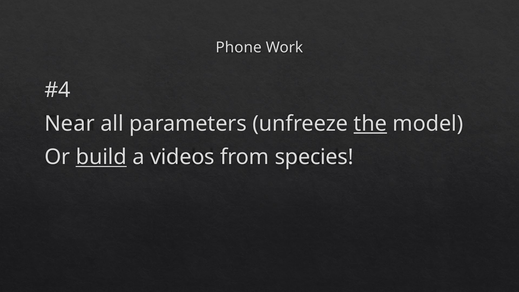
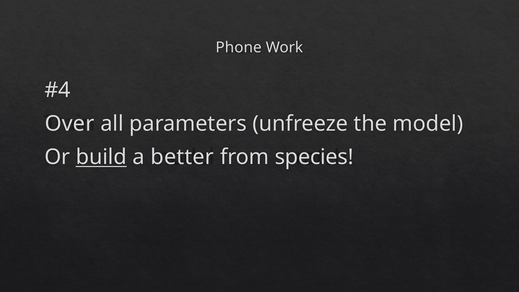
Near: Near -> Over
the underline: present -> none
videos: videos -> better
